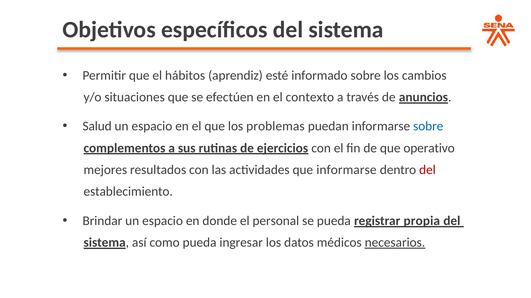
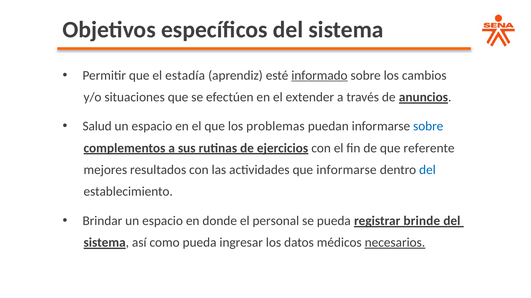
hábitos: hábitos -> estadía
informado underline: none -> present
contexto: contexto -> extender
operativo: operativo -> referente
del at (427, 170) colour: red -> blue
propia: propia -> brinde
